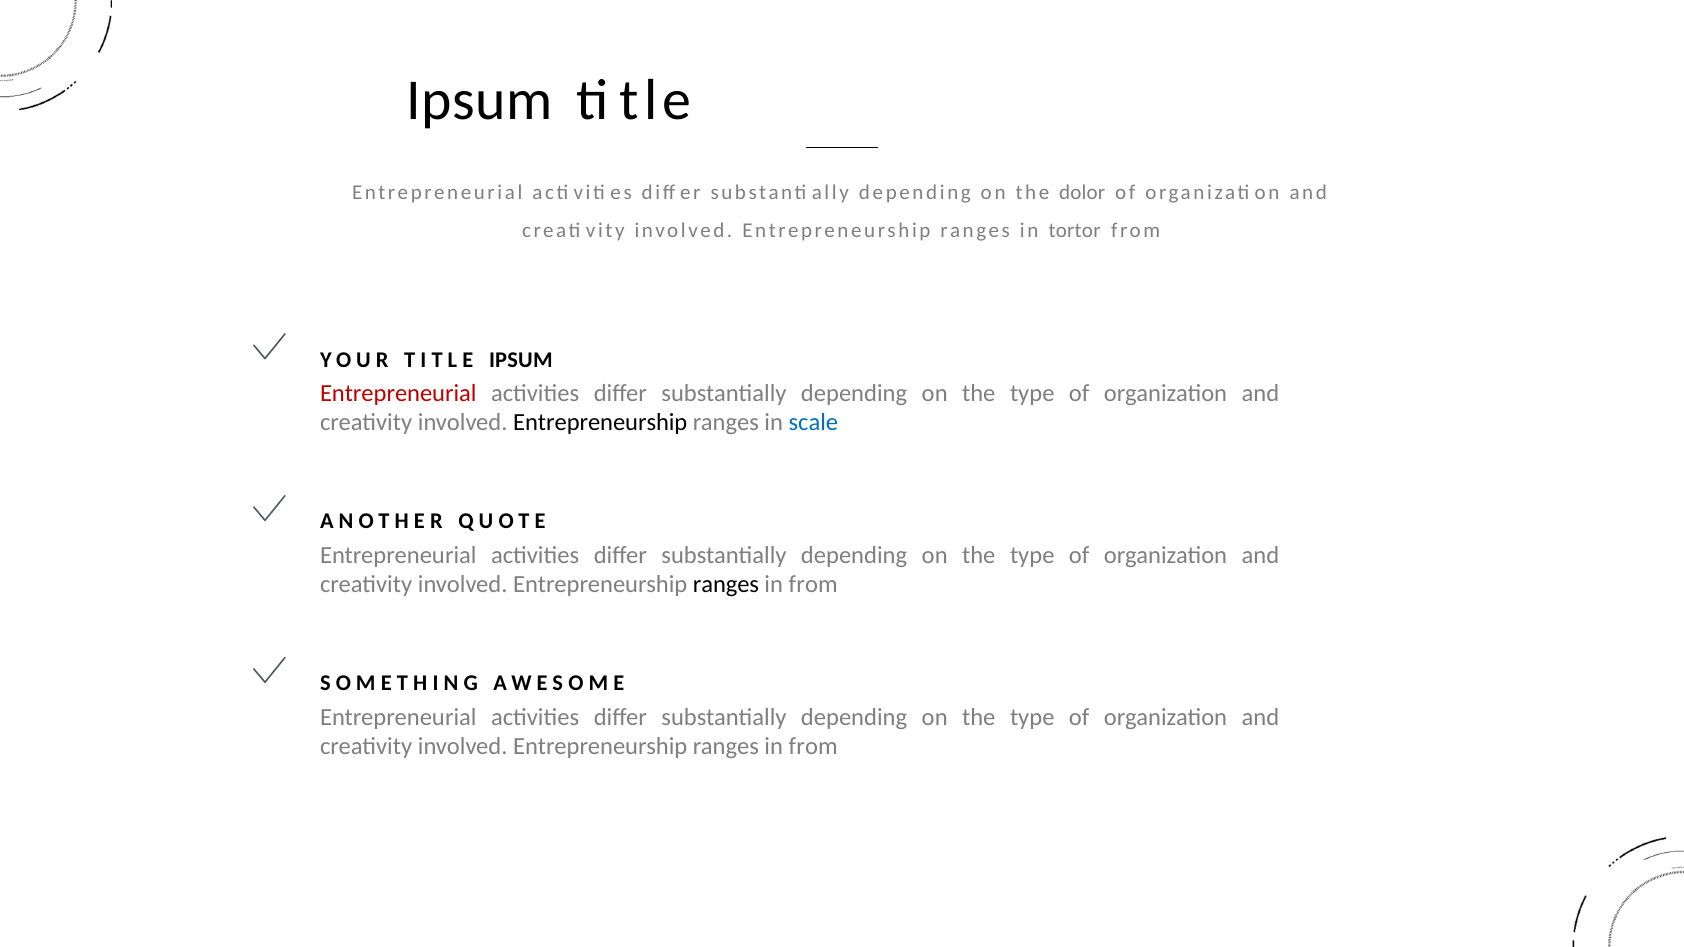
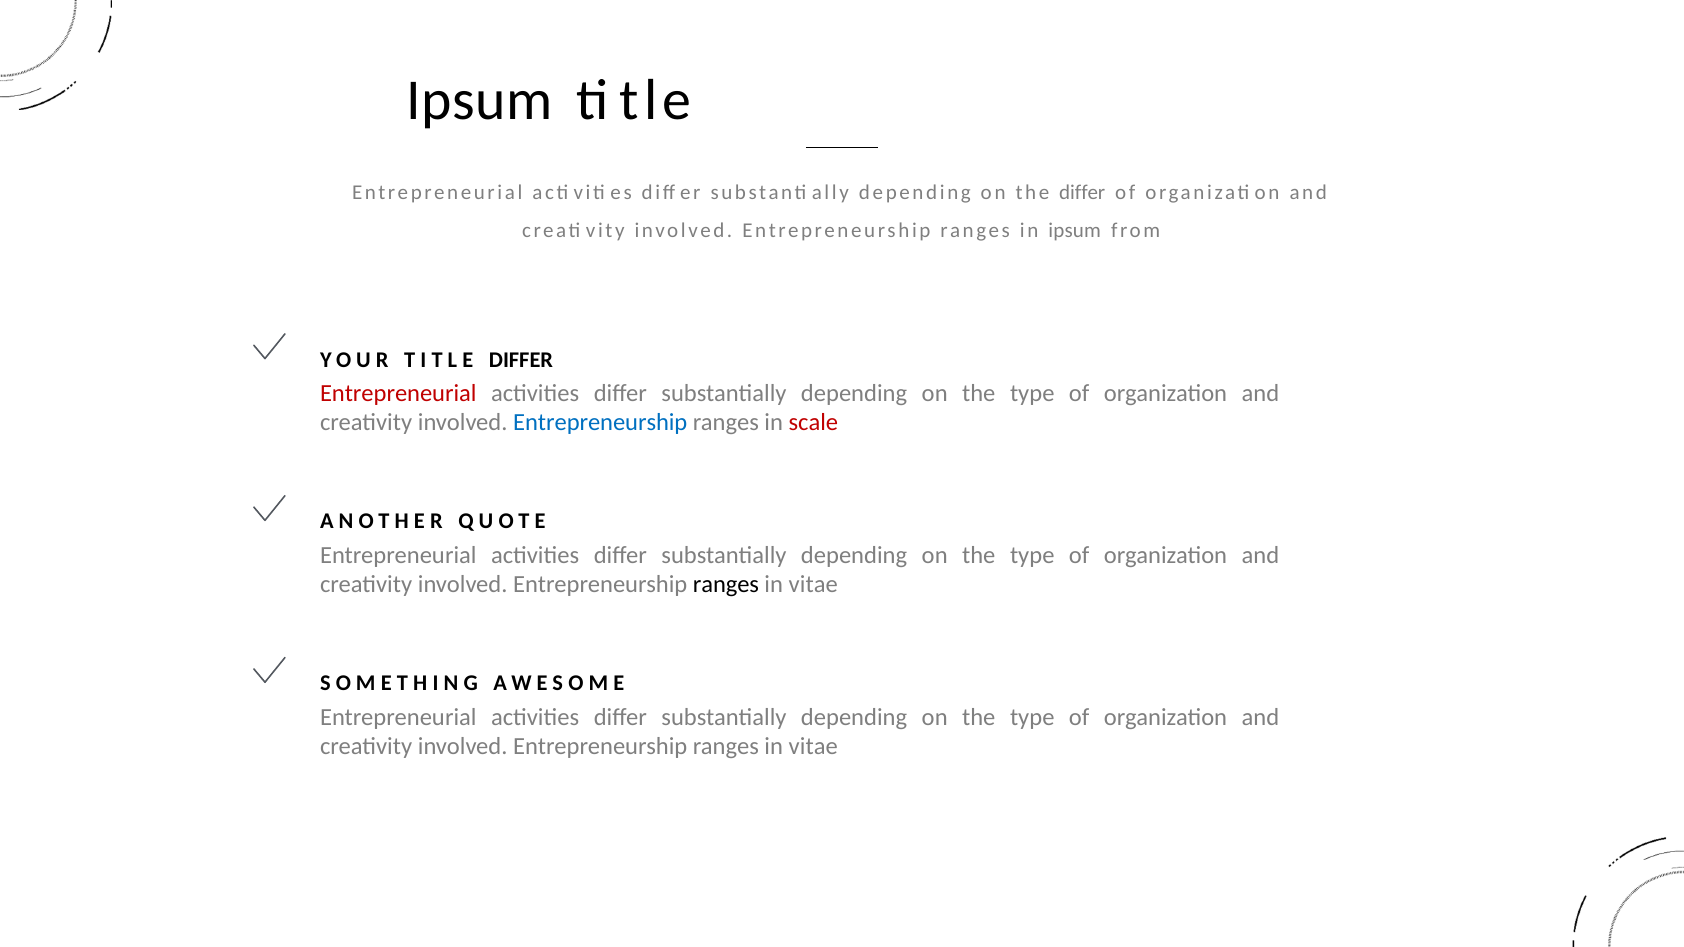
the dolor: dolor -> differ
in tortor: tortor -> ipsum
TITLE IPSUM: IPSUM -> DIFFER
Entrepreneurship at (600, 423) colour: black -> blue
scale colour: blue -> red
from at (813, 585): from -> vitae
from at (813, 747): from -> vitae
